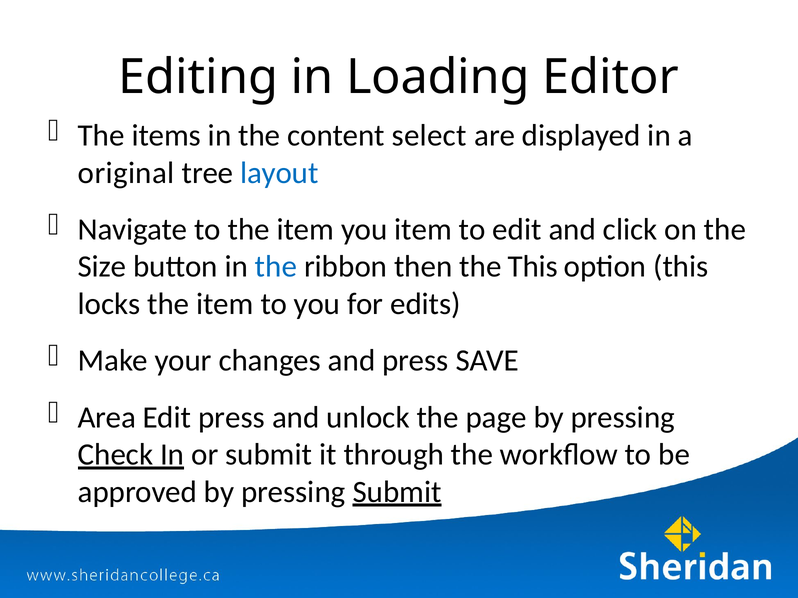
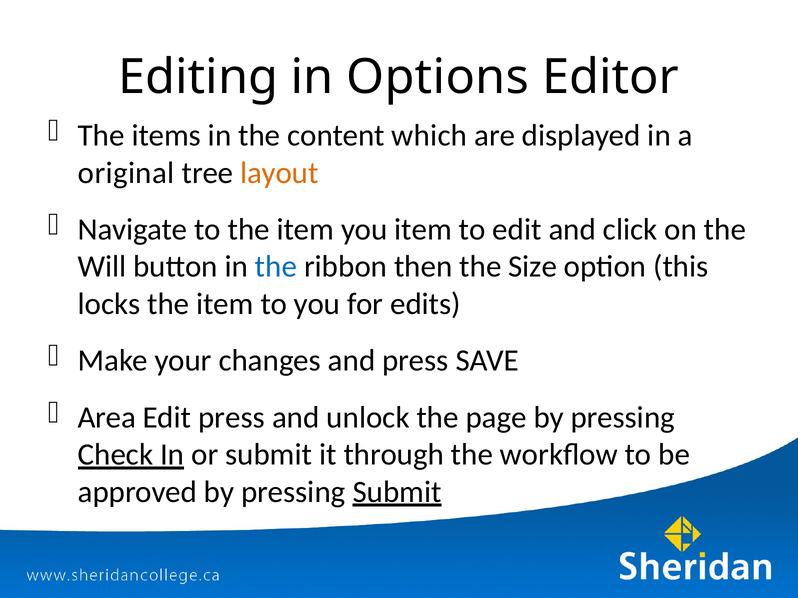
Loading: Loading -> Options
select: select -> which
layout colour: blue -> orange
Size: Size -> Will
the This: This -> Size
